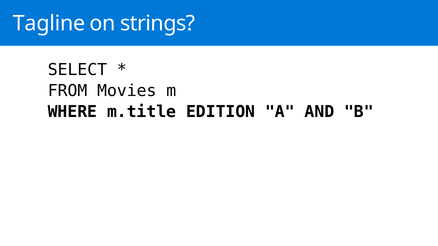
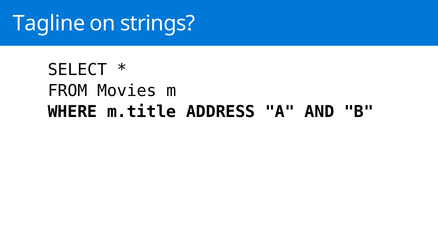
EDITION: EDITION -> ADDRESS
